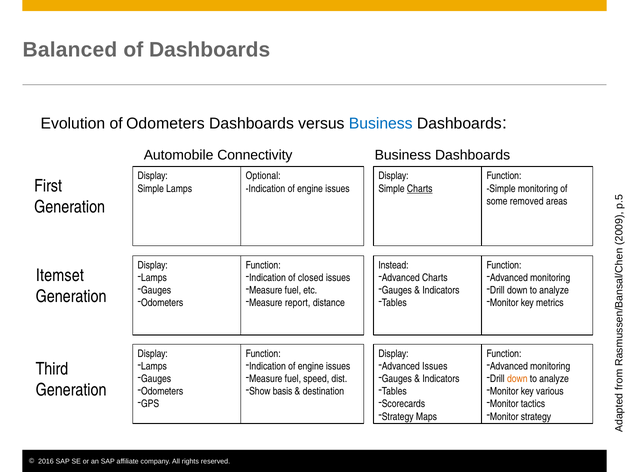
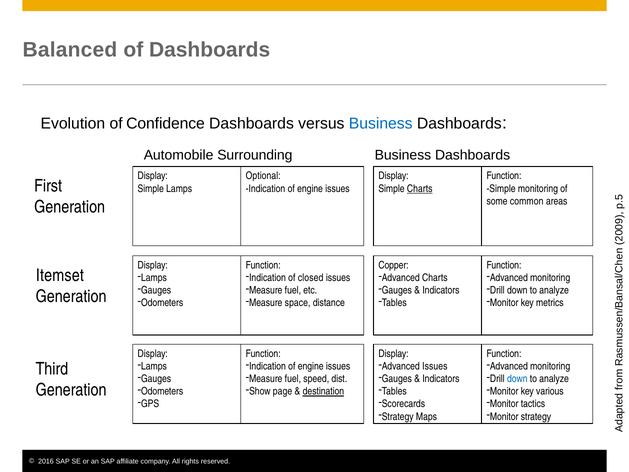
of Odometers: Odometers -> Confidence
Connectivity: Connectivity -> Surrounding
removed: removed -> common
Instead: Instead -> Copper
report: report -> space
down at (517, 379) colour: orange -> blue
basis: basis -> page
destination underline: none -> present
